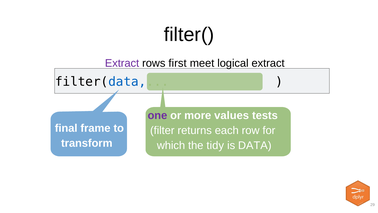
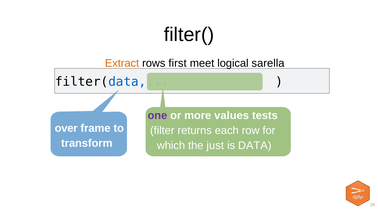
Extract at (122, 63) colour: purple -> orange
logical extract: extract -> sarella
final: final -> over
tidy: tidy -> just
